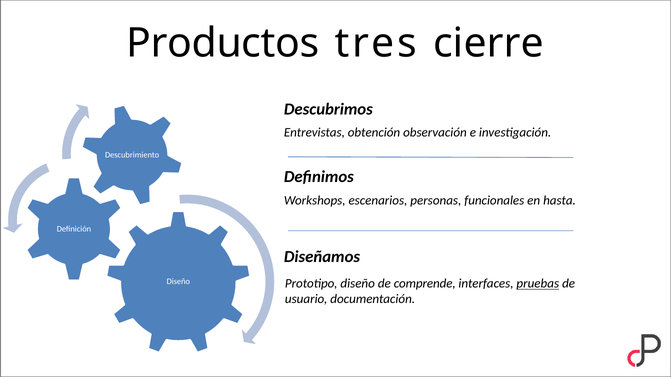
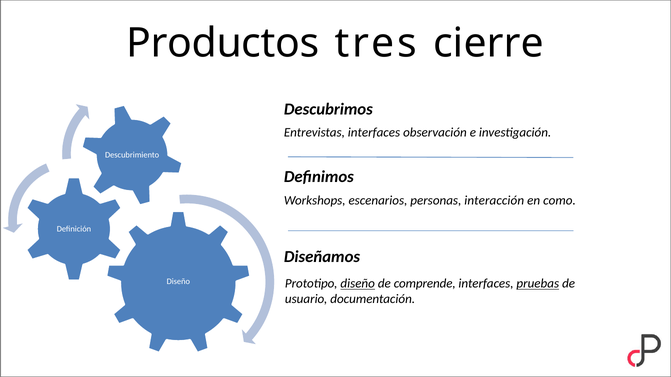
Entrevistas obtención: obtención -> interfaces
funcionales: funcionales -> interacción
hasta: hasta -> como
diseño at (358, 284) underline: none -> present
